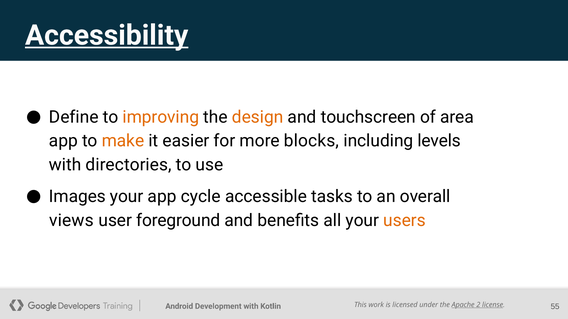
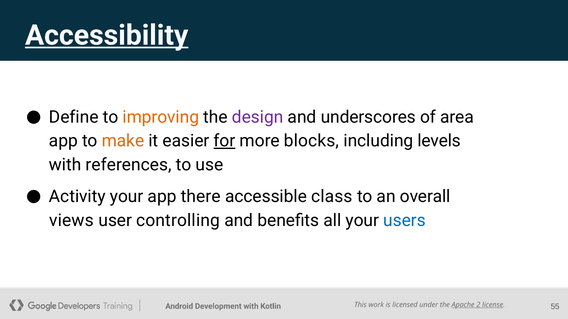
design colour: orange -> purple
touchscreen: touchscreen -> underscores
for underline: none -> present
directories: directories -> references
Images: Images -> Activity
cycle: cycle -> there
tasks: tasks -> class
foreground: foreground -> controlling
users colour: orange -> blue
